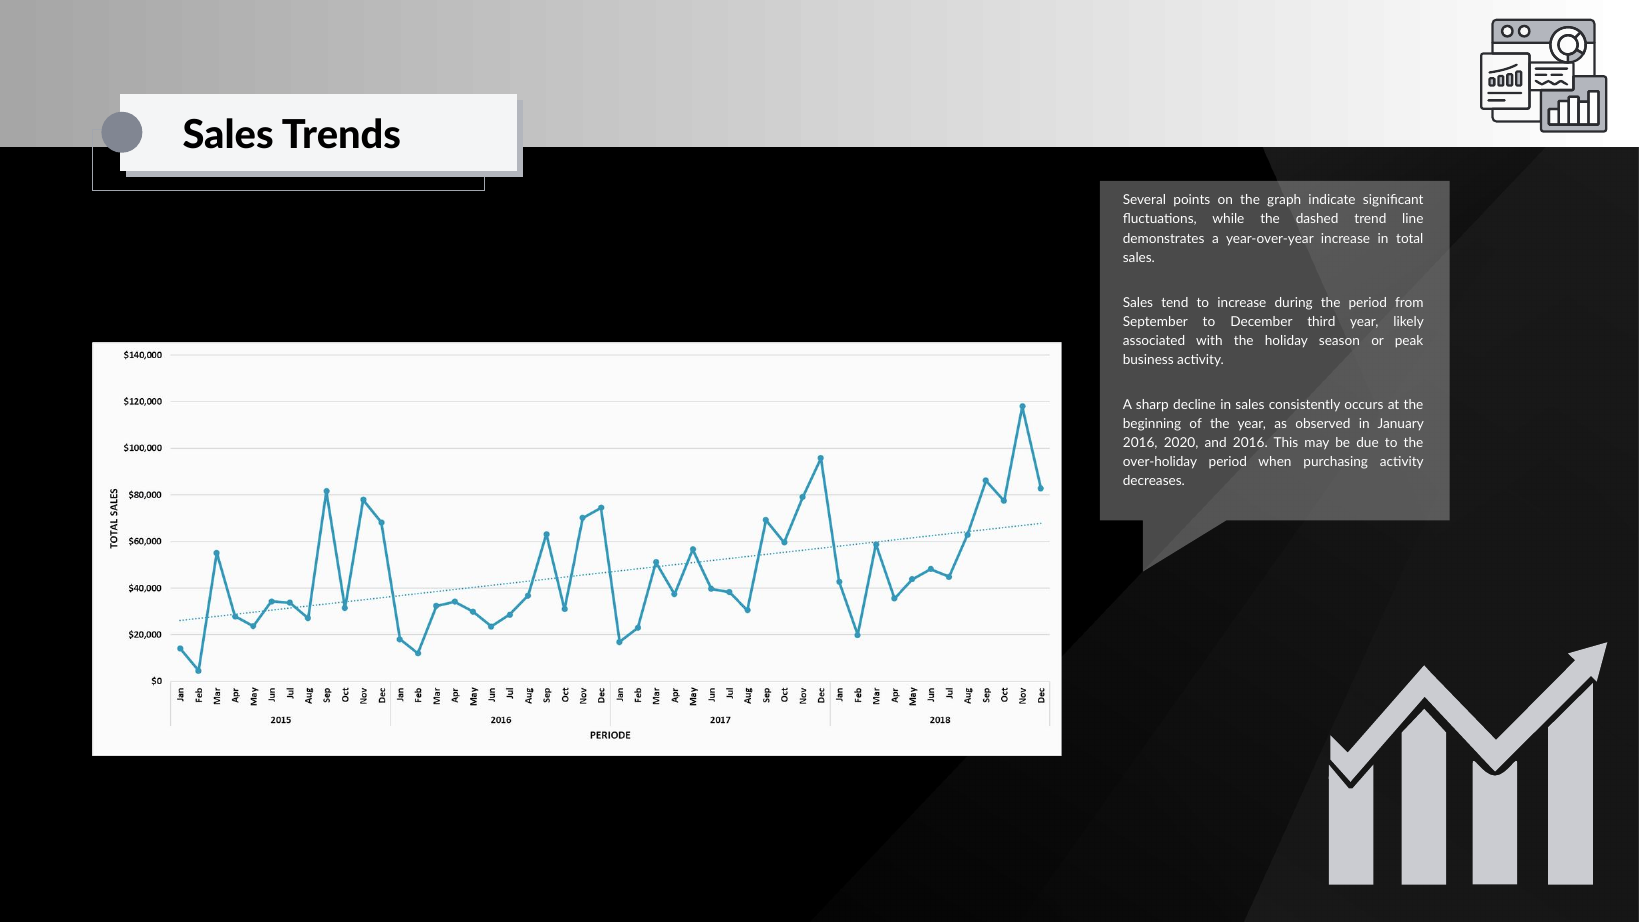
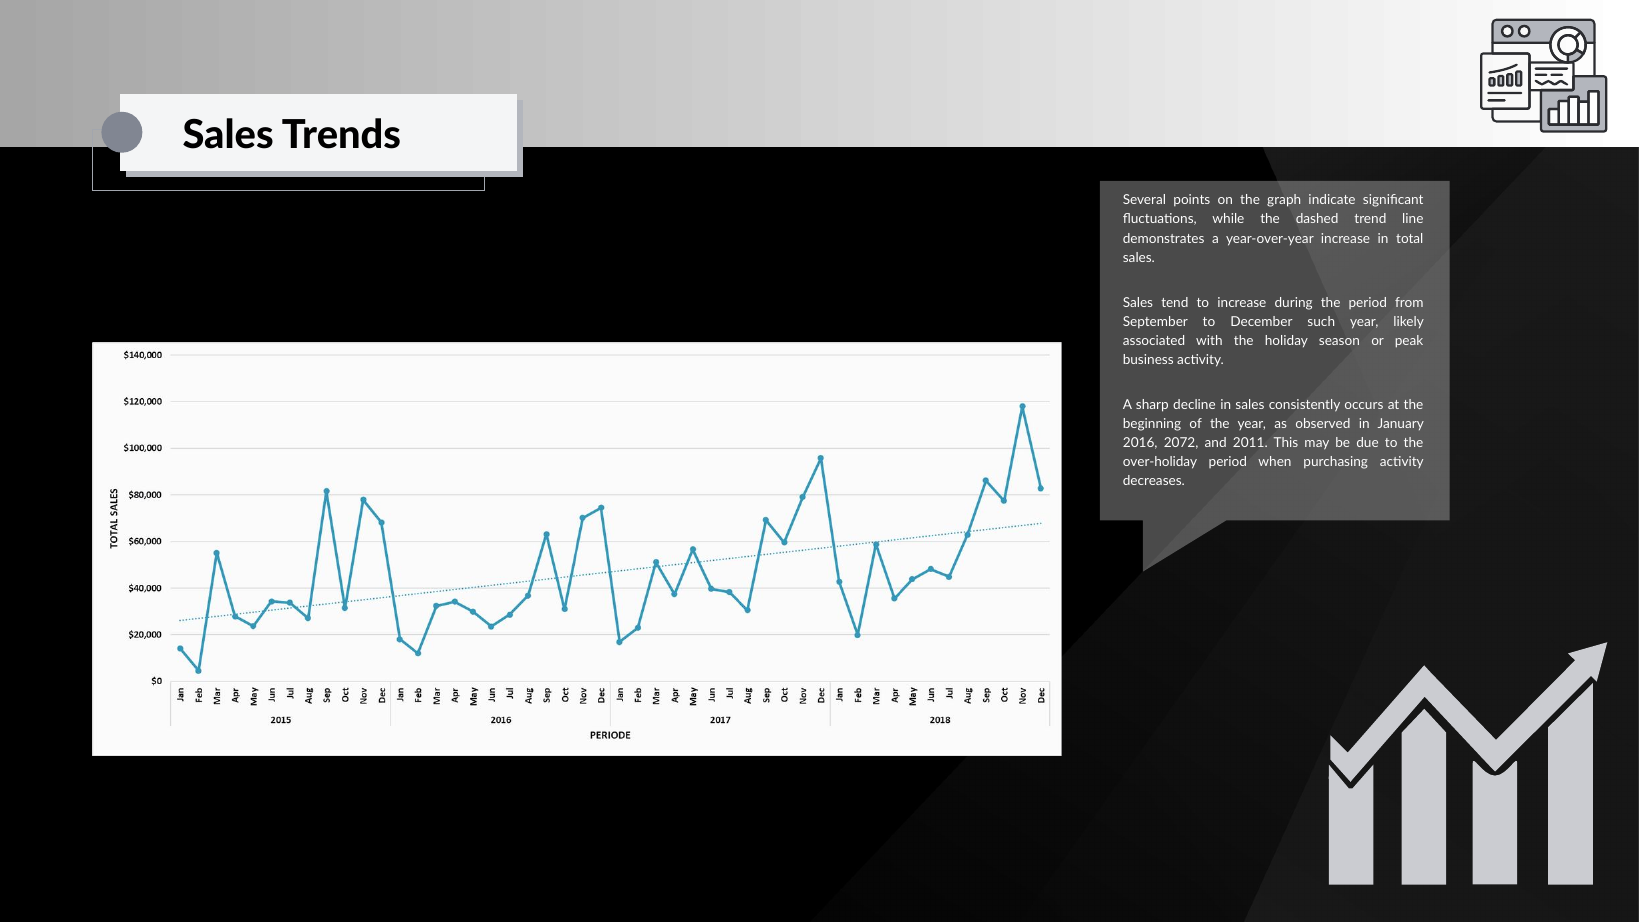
third: third -> such
2020: 2020 -> 2072
and 2016: 2016 -> 2011
